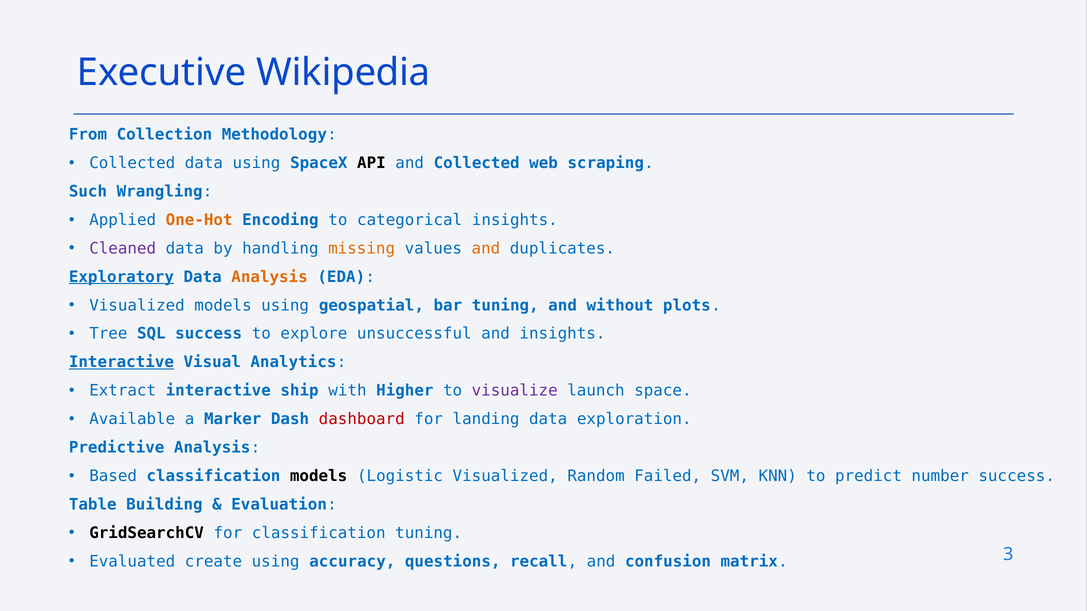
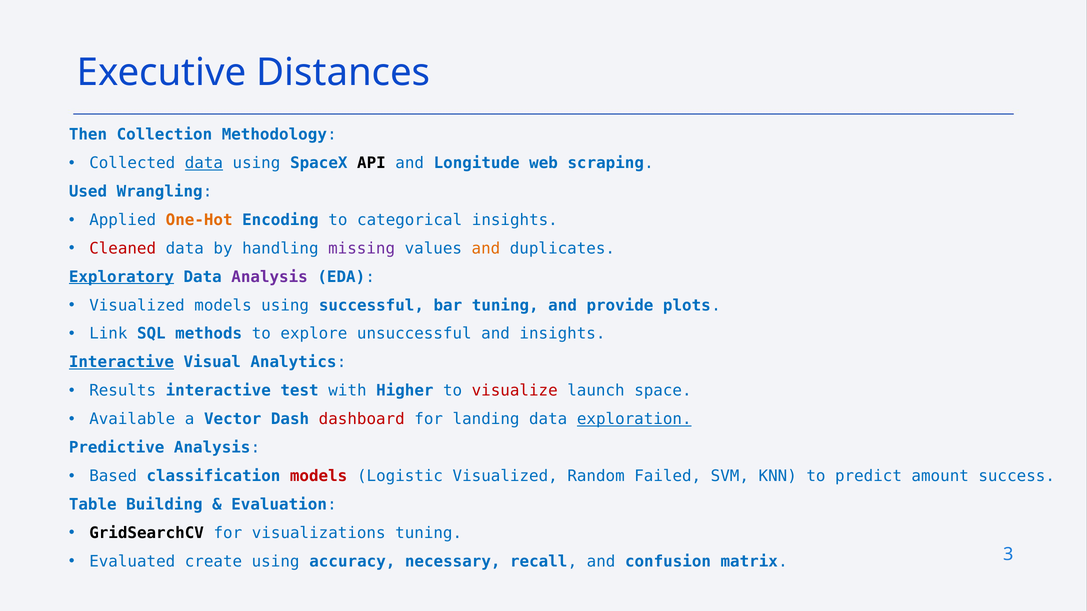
Wikipedia: Wikipedia -> Distances
From: From -> Then
data at (204, 163) underline: none -> present
and Collected: Collected -> Longitude
Such: Such -> Used
Cleaned colour: purple -> red
missing colour: orange -> purple
Analysis at (270, 277) colour: orange -> purple
geospatial: geospatial -> successful
without: without -> provide
Tree: Tree -> Link
SQL success: success -> methods
Extract: Extract -> Results
ship: ship -> test
visualize colour: purple -> red
Marker: Marker -> Vector
exploration underline: none -> present
models at (319, 476) colour: black -> red
number: number -> amount
for classification: classification -> visualizations
questions: questions -> necessary
